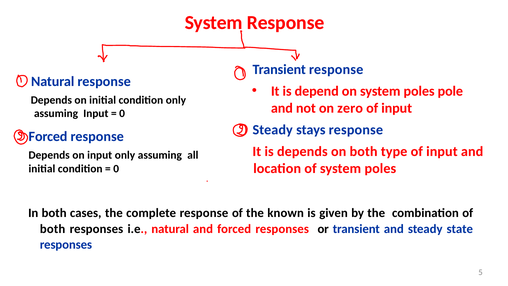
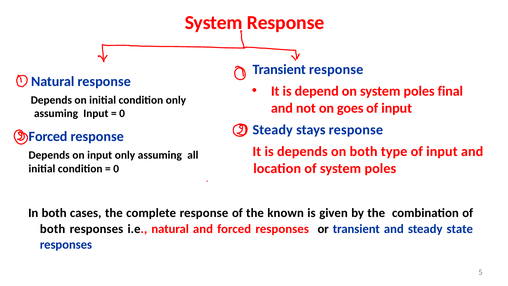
pole: pole -> final
zero: zero -> goes
